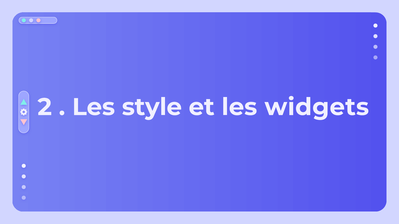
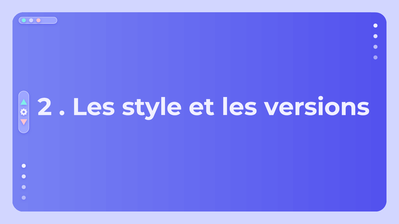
widgets: widgets -> versions
